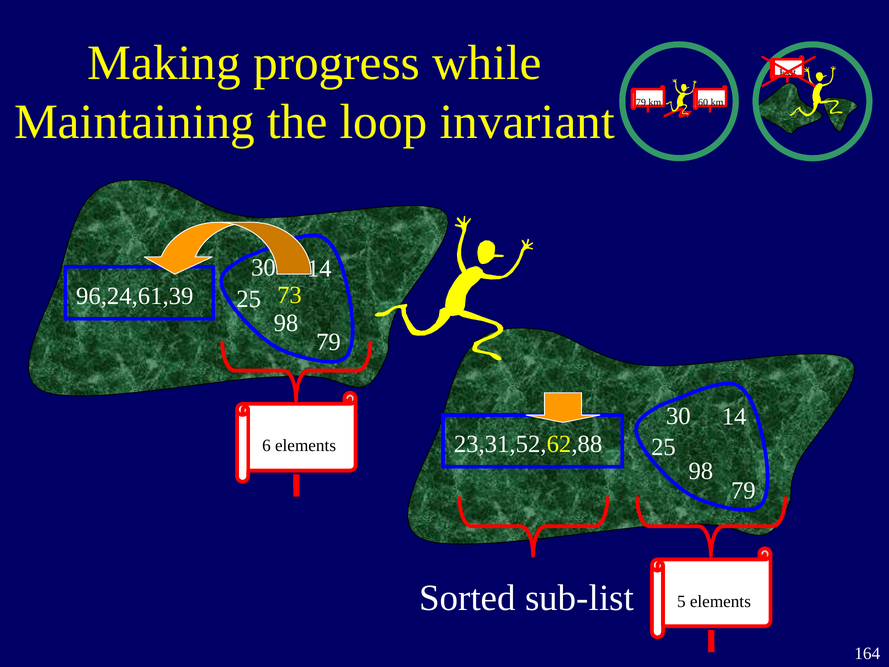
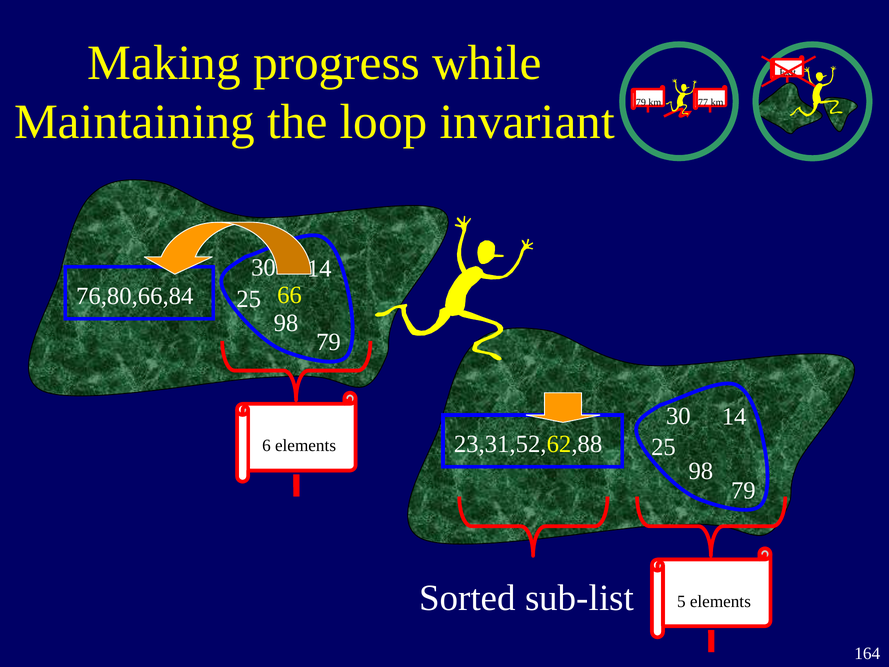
60: 60 -> 77
96,24,61,39: 96,24,61,39 -> 76,80,66,84
73: 73 -> 66
